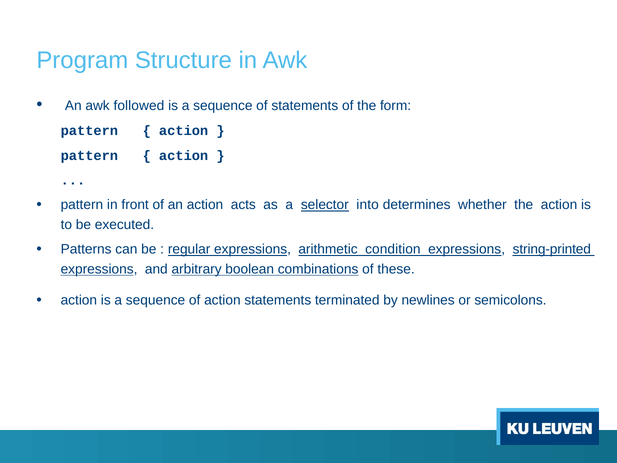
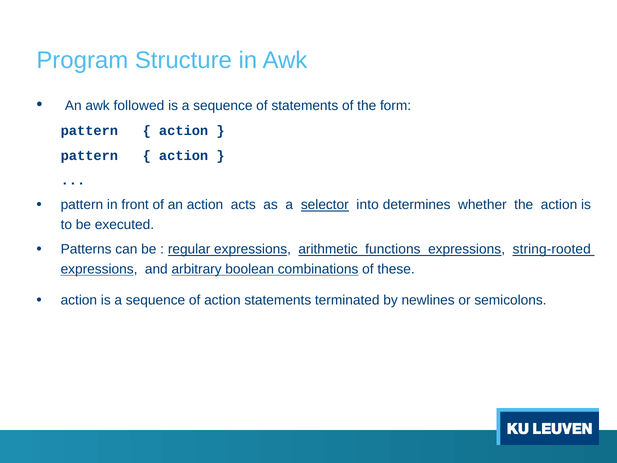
condition: condition -> functions
string-printed: string-printed -> string-rooted
